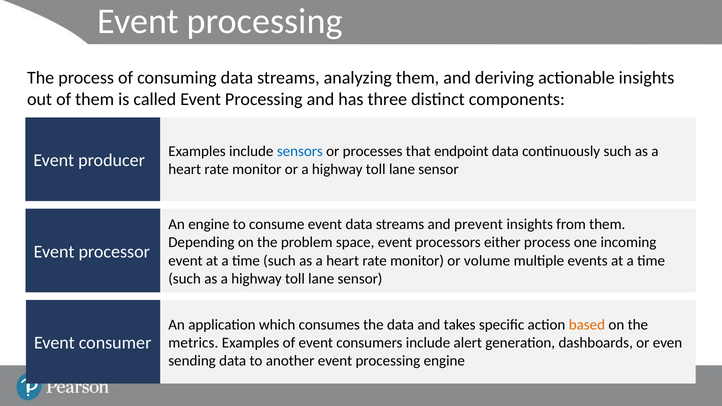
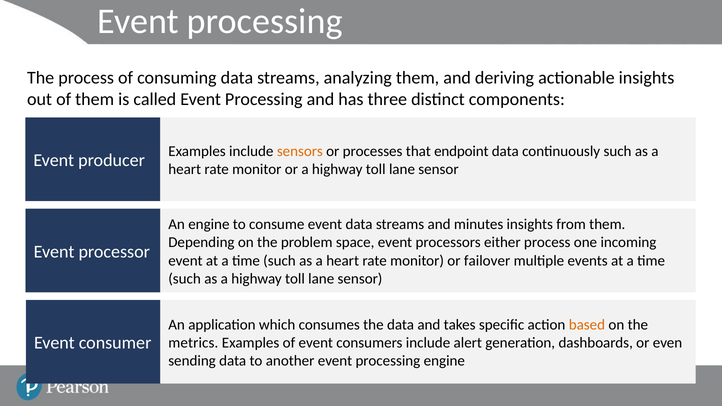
sensors colour: blue -> orange
prevent: prevent -> minutes
volume: volume -> failover
